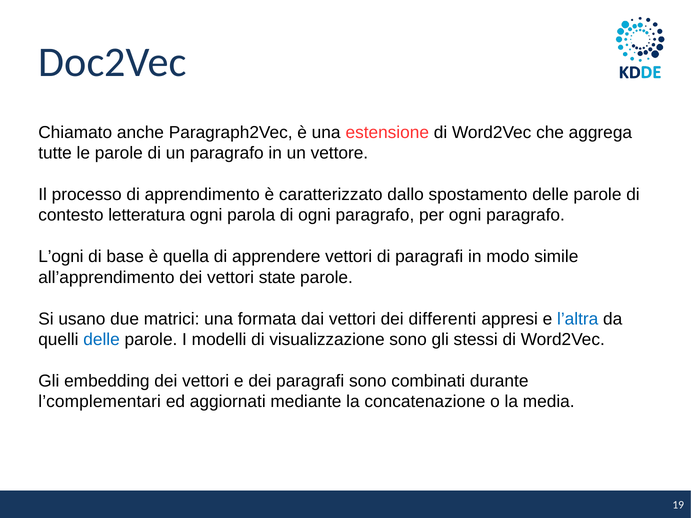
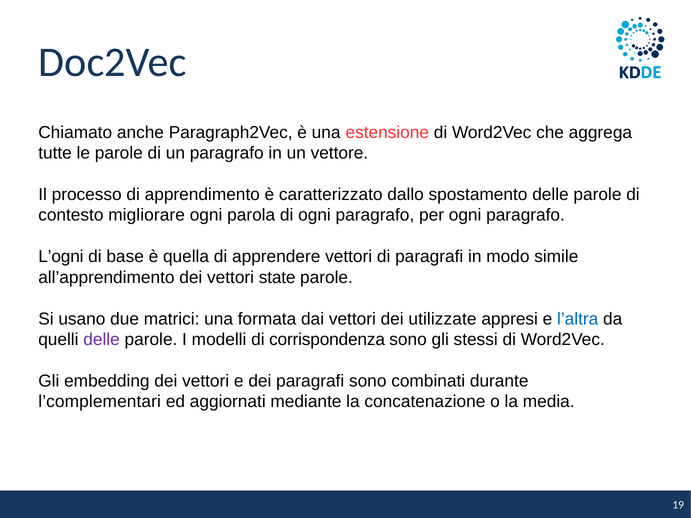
letteratura: letteratura -> migliorare
differenti: differenti -> utilizzate
delle at (102, 340) colour: blue -> purple
visualizzazione: visualizzazione -> corrispondenza
